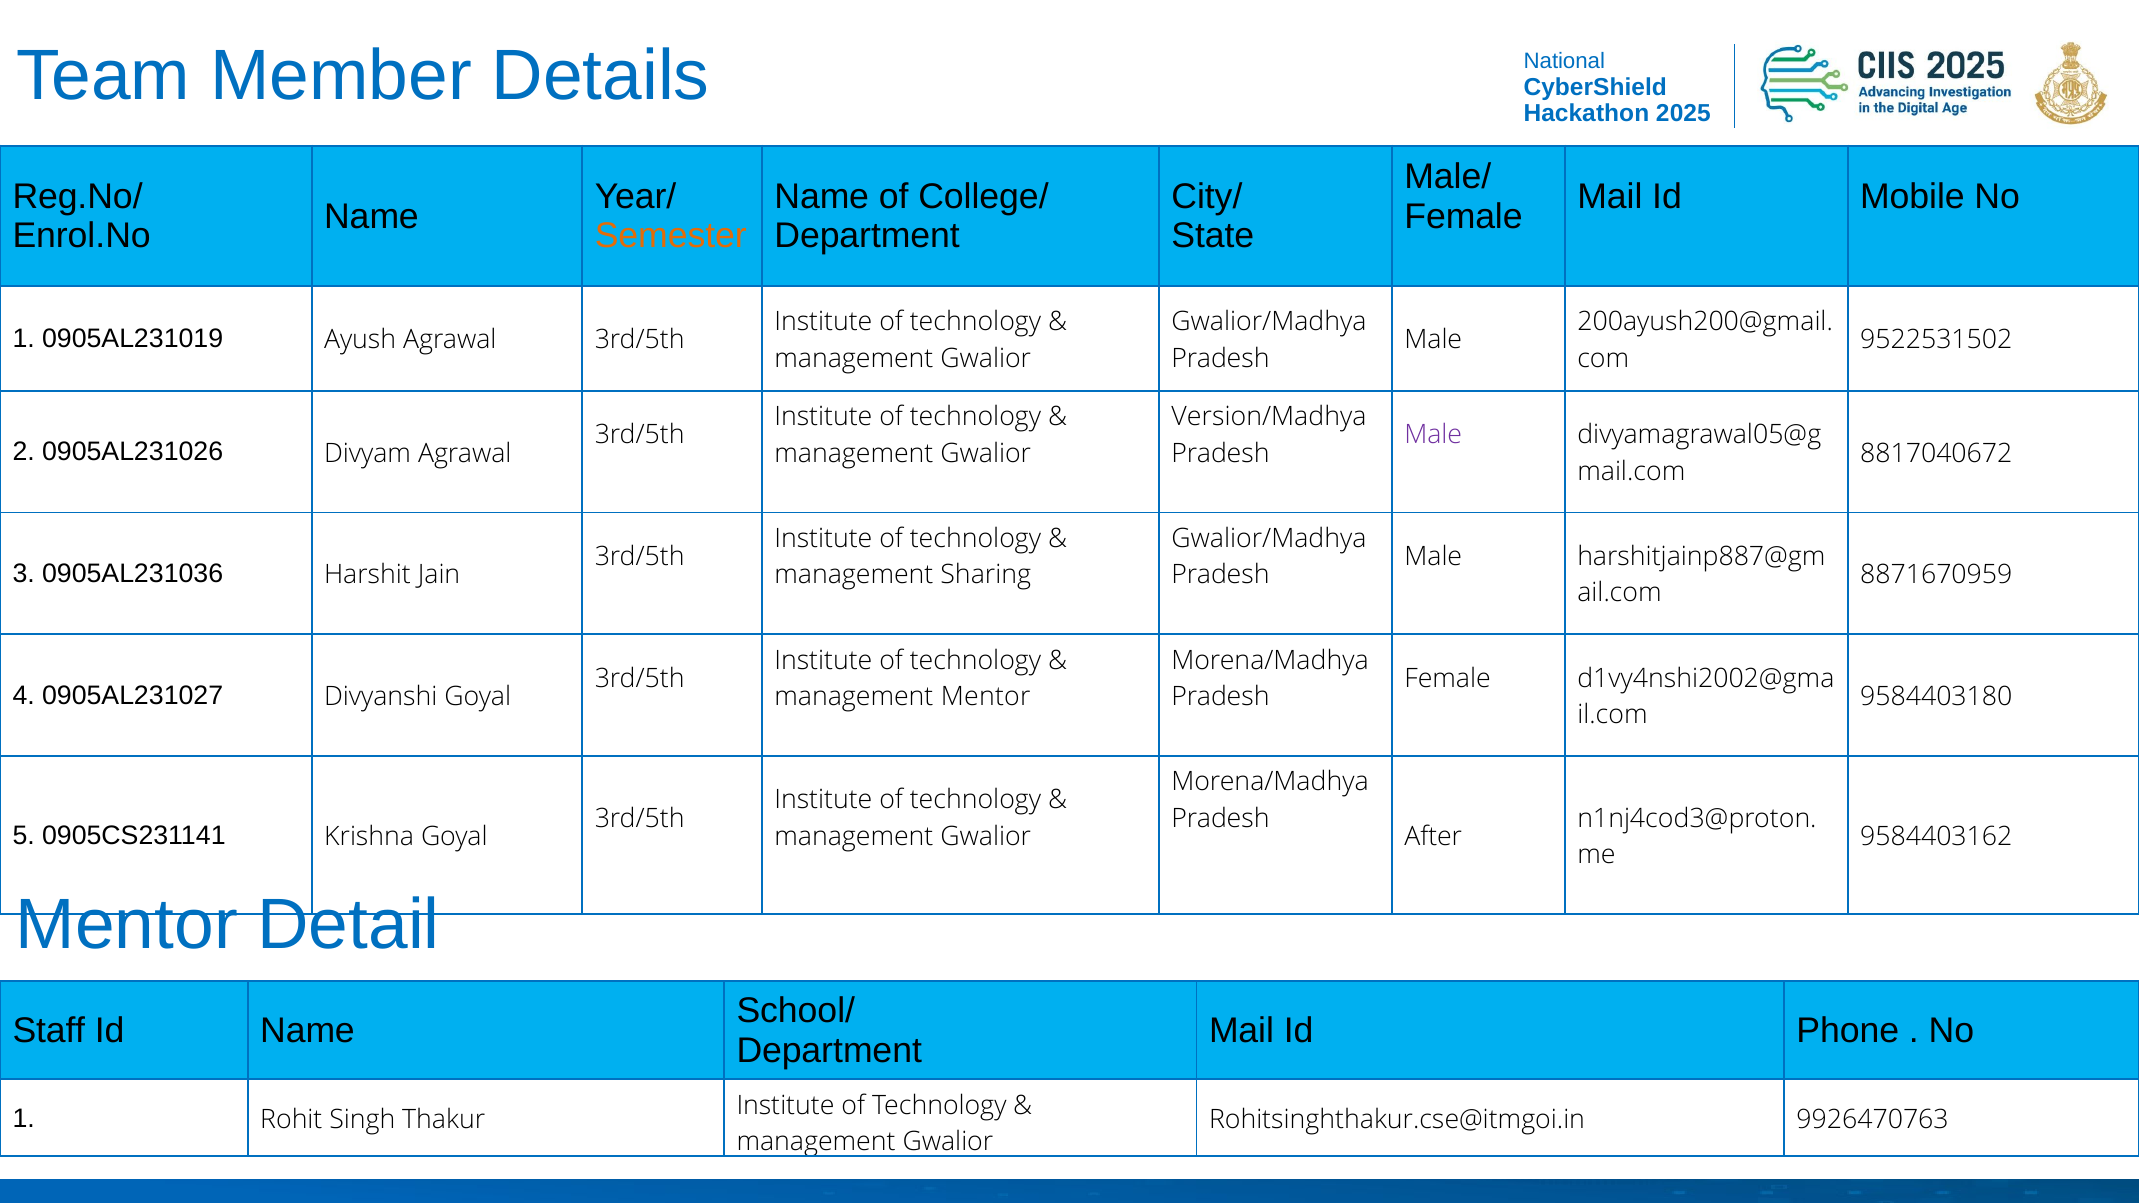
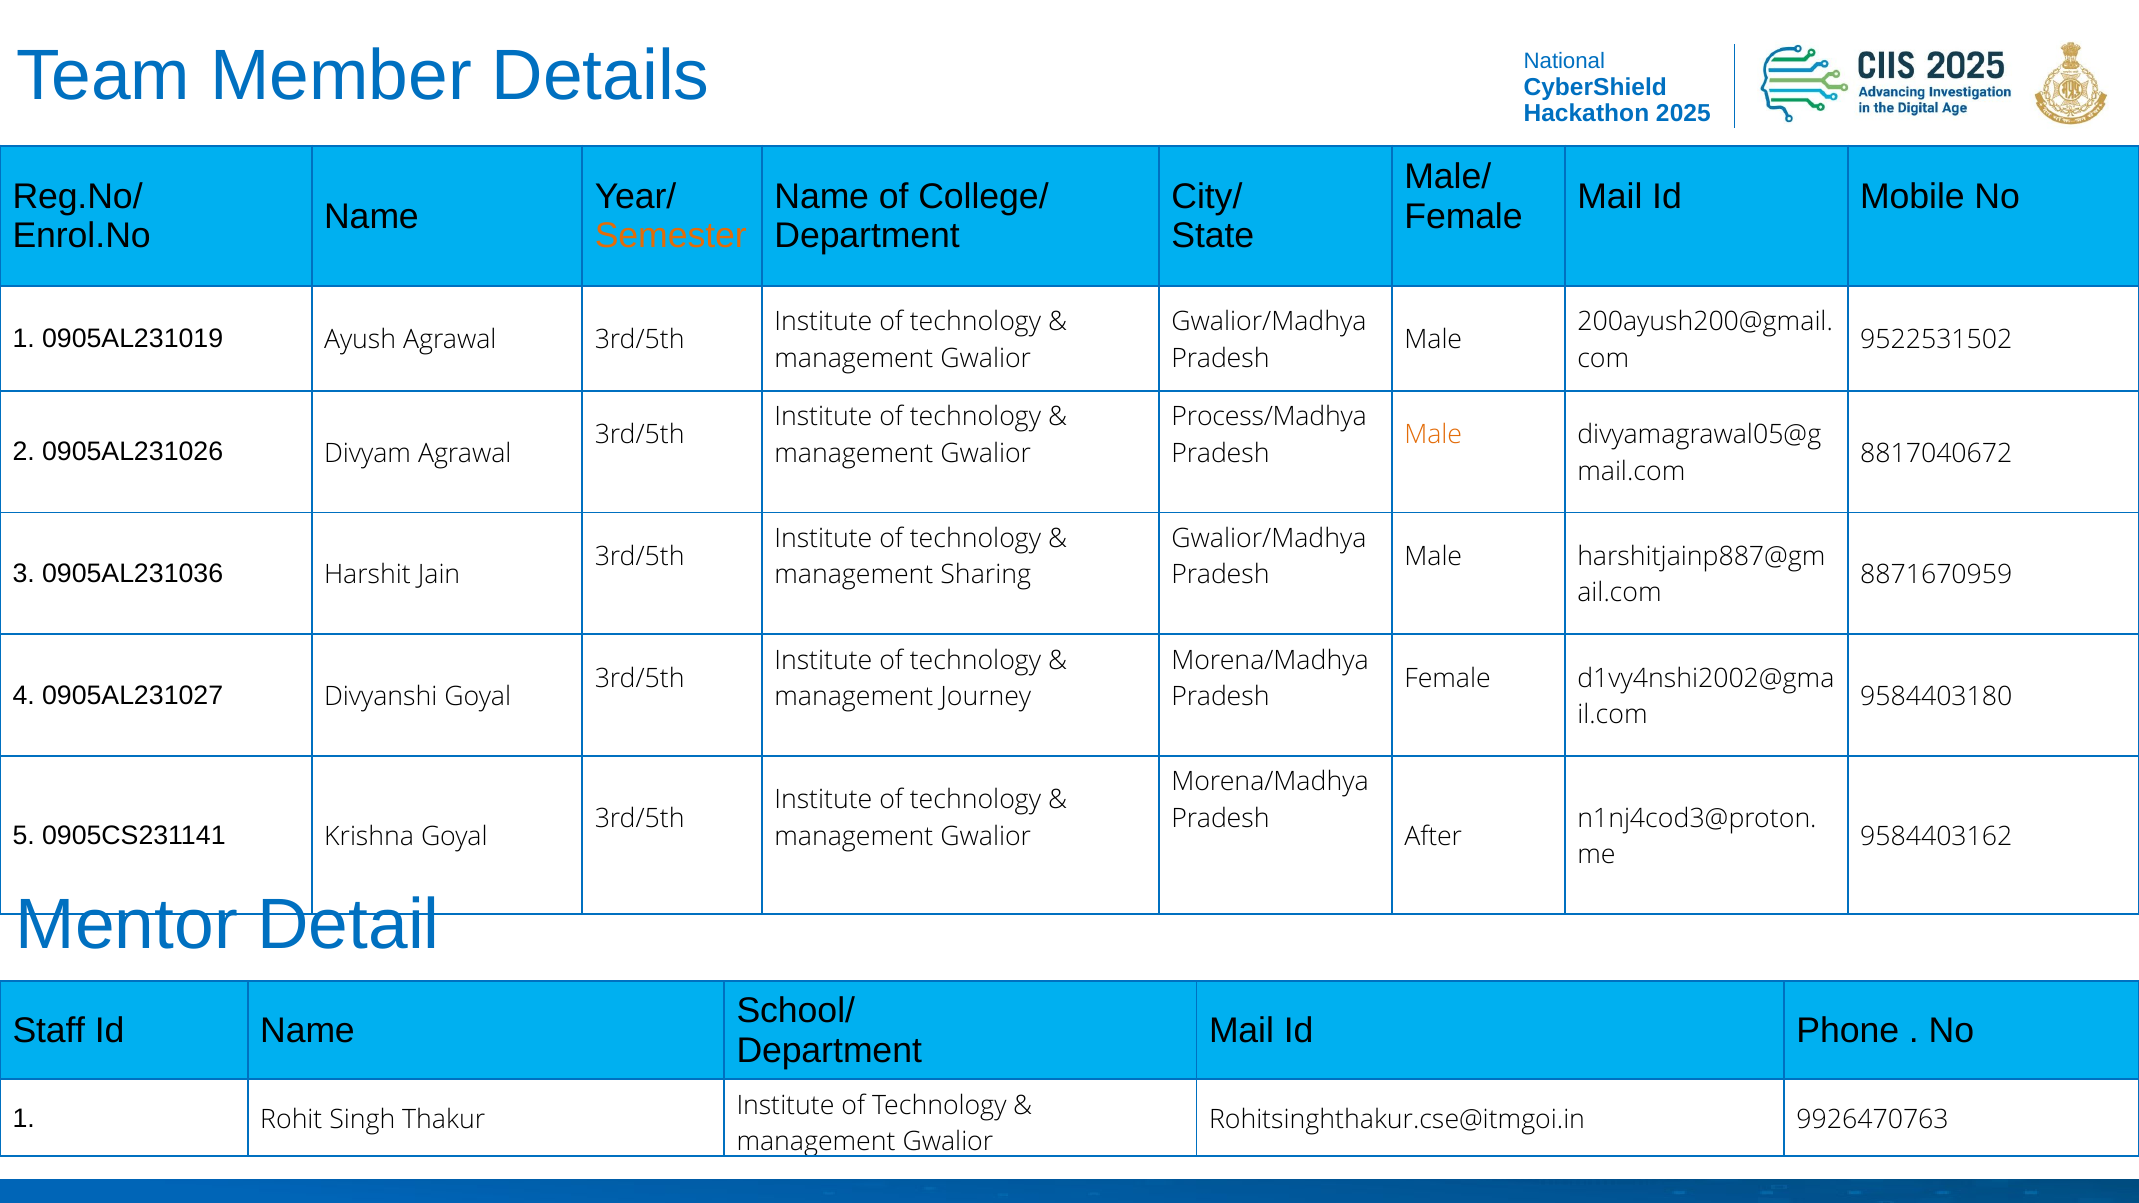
Version/Madhya: Version/Madhya -> Process/Madhya
Male at (1433, 435) colour: purple -> orange
management Mentor: Mentor -> Journey
